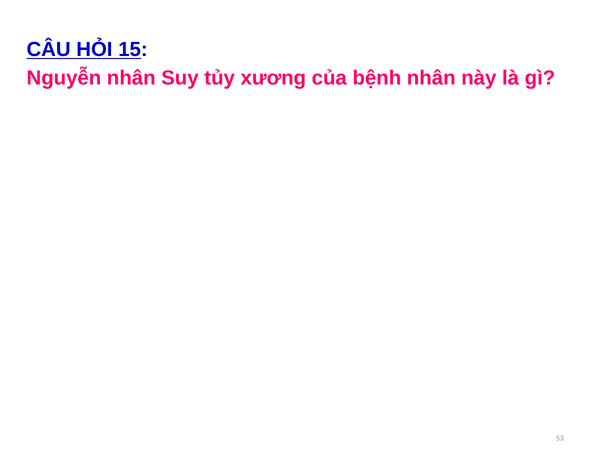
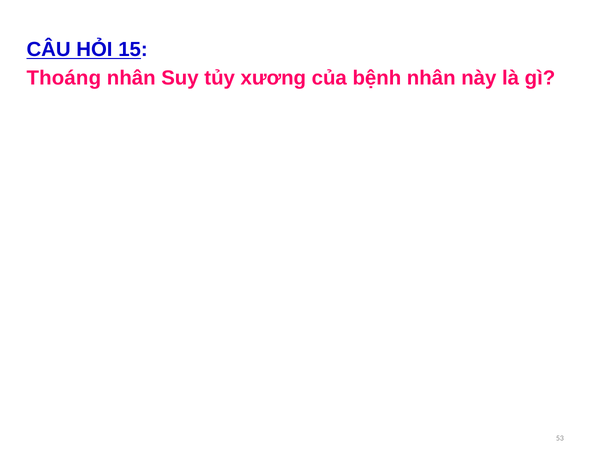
Nguyễn: Nguyễn -> Thoáng
